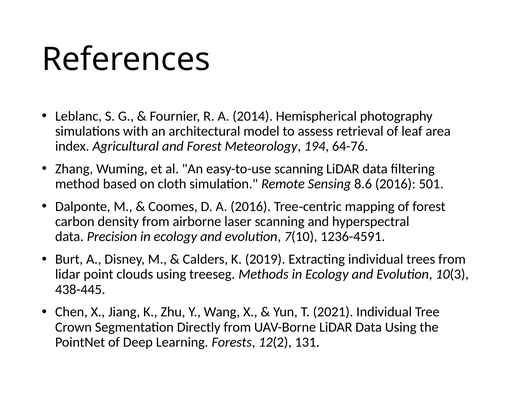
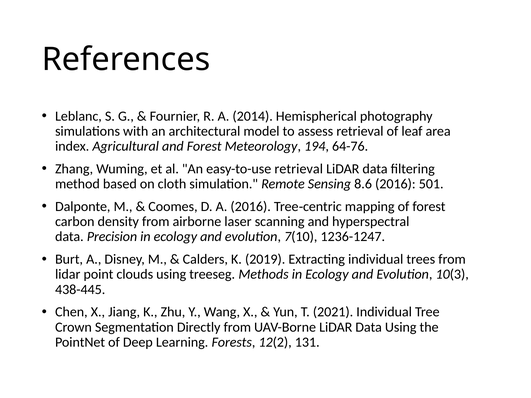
easy-to-use scanning: scanning -> retrieval
1236-4591: 1236-4591 -> 1236-1247
